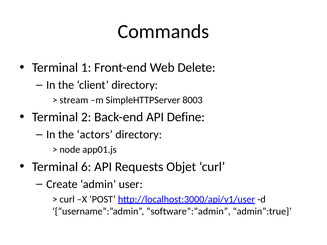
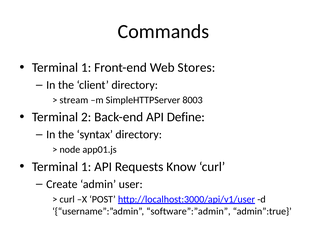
Delete: Delete -> Stores
actors: actors -> syntax
6 at (86, 167): 6 -> 1
Objet: Objet -> Know
